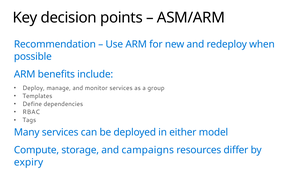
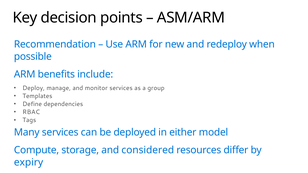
campaigns: campaigns -> considered
